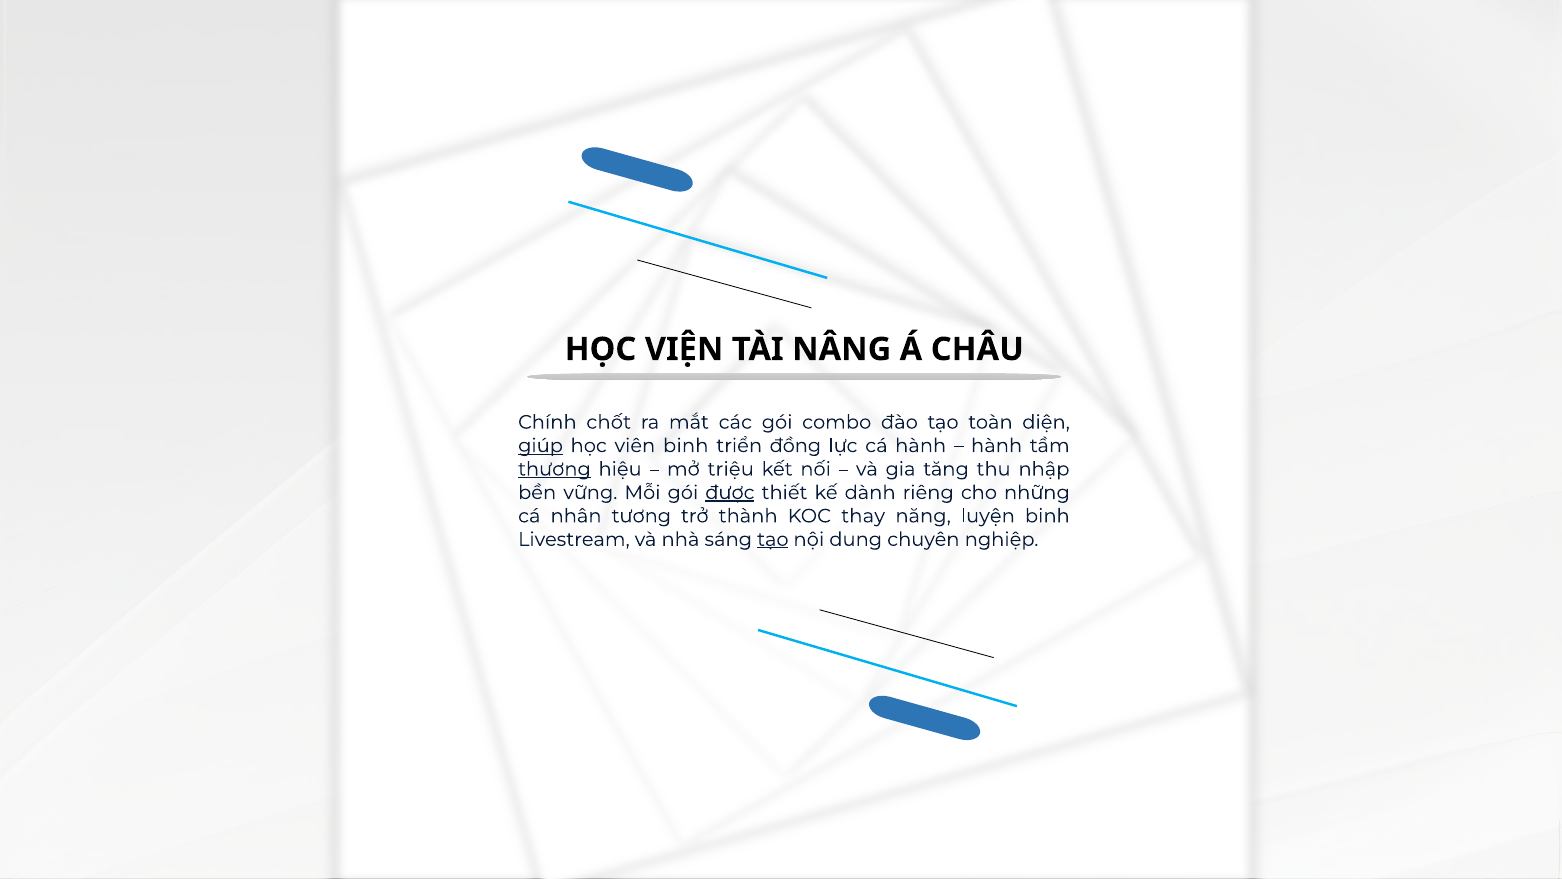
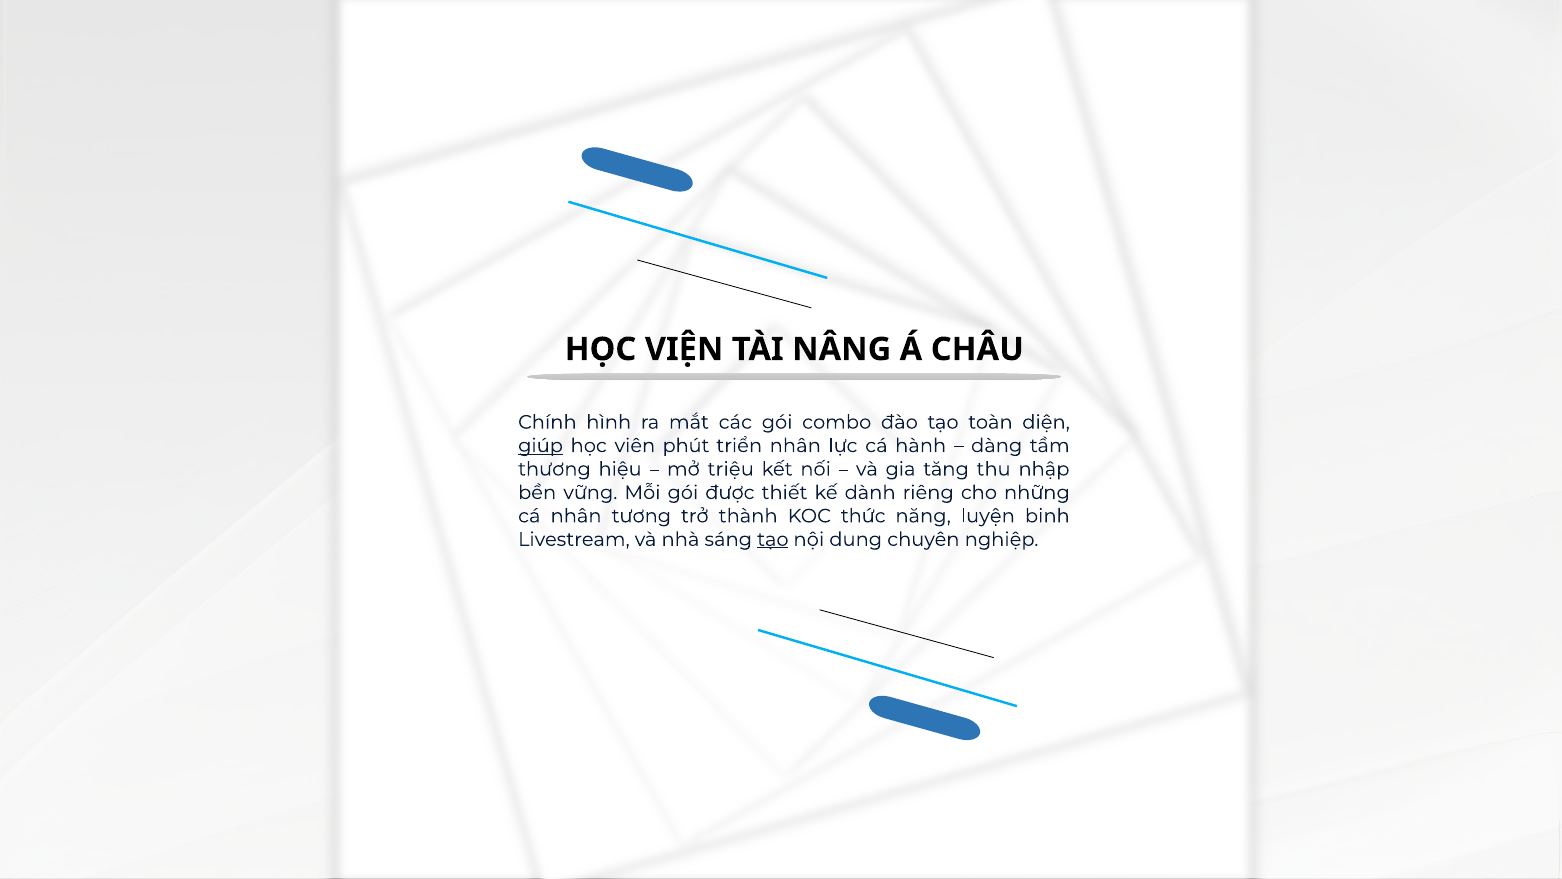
chốt: chốt -> hình
viên binh: binh -> phút
triển đồng: đồng -> nhân
hành at (997, 446): hành -> dàng
thương underline: present -> none
được underline: present -> none
thay: thay -> thức
